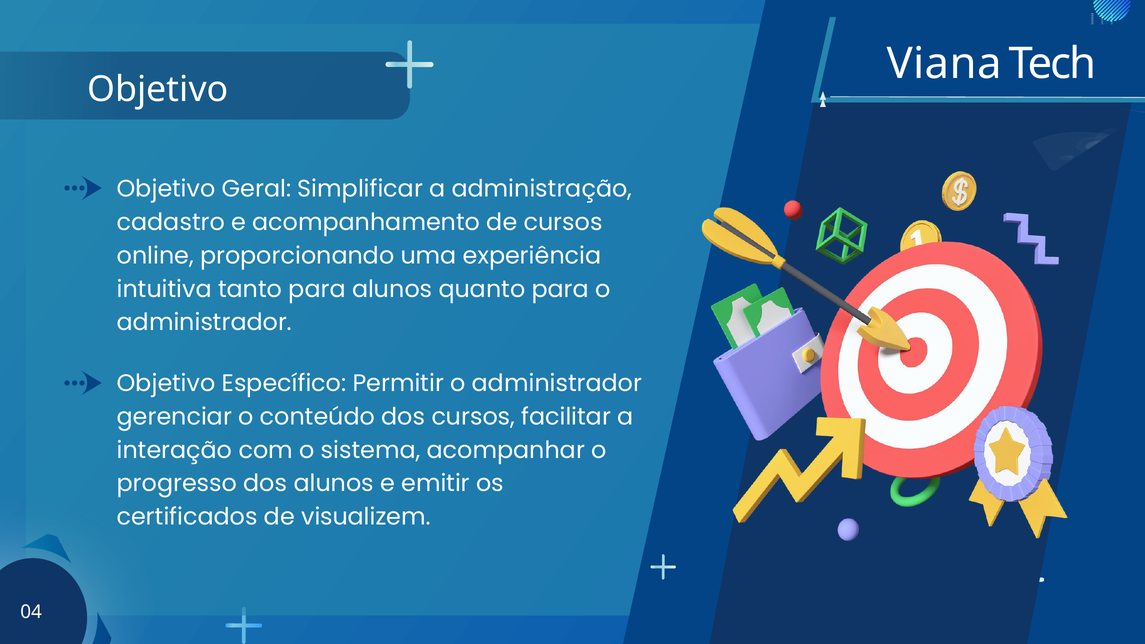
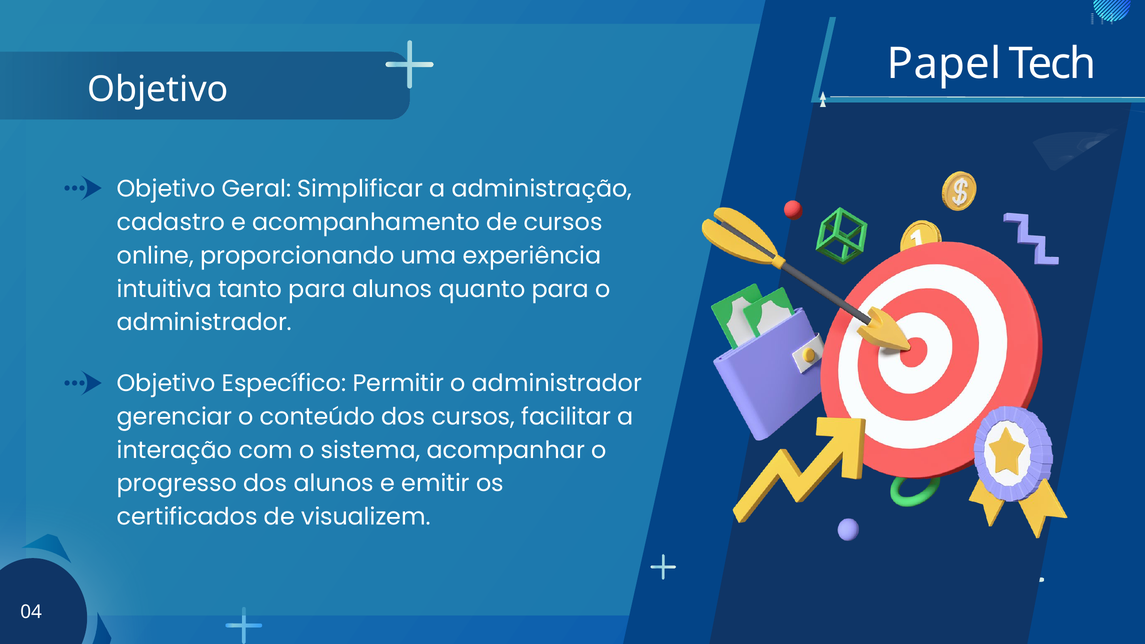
Viana: Viana -> Papel
